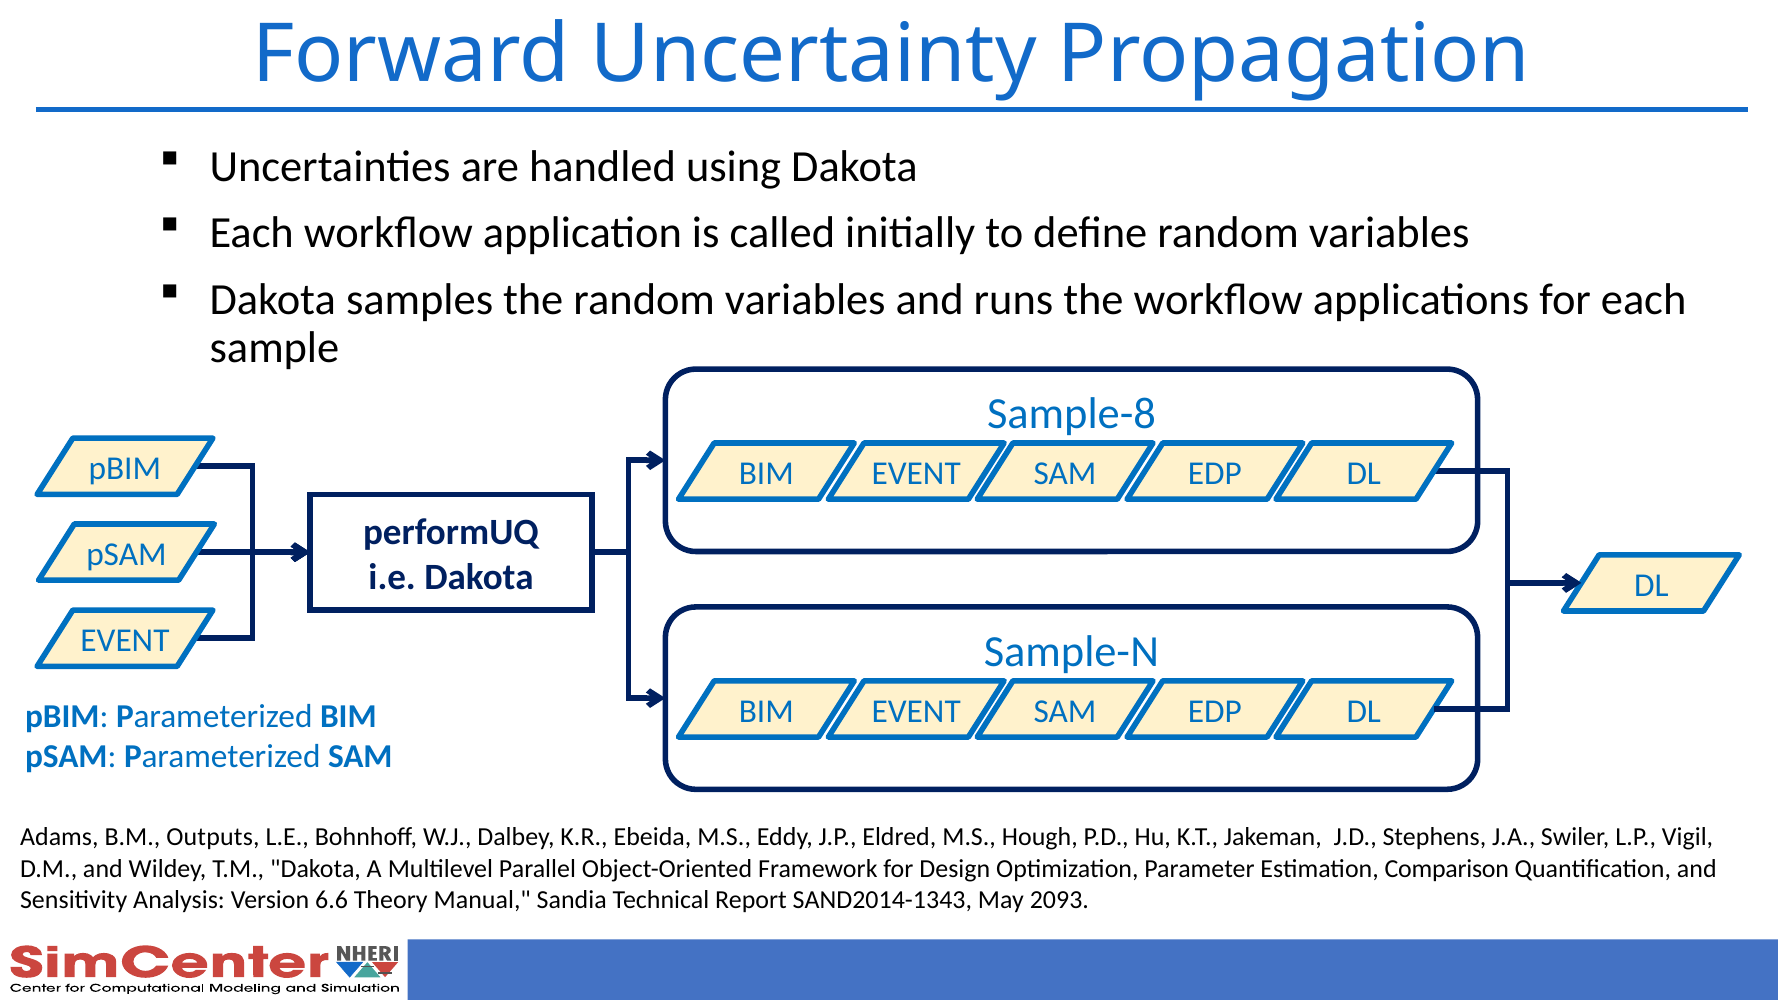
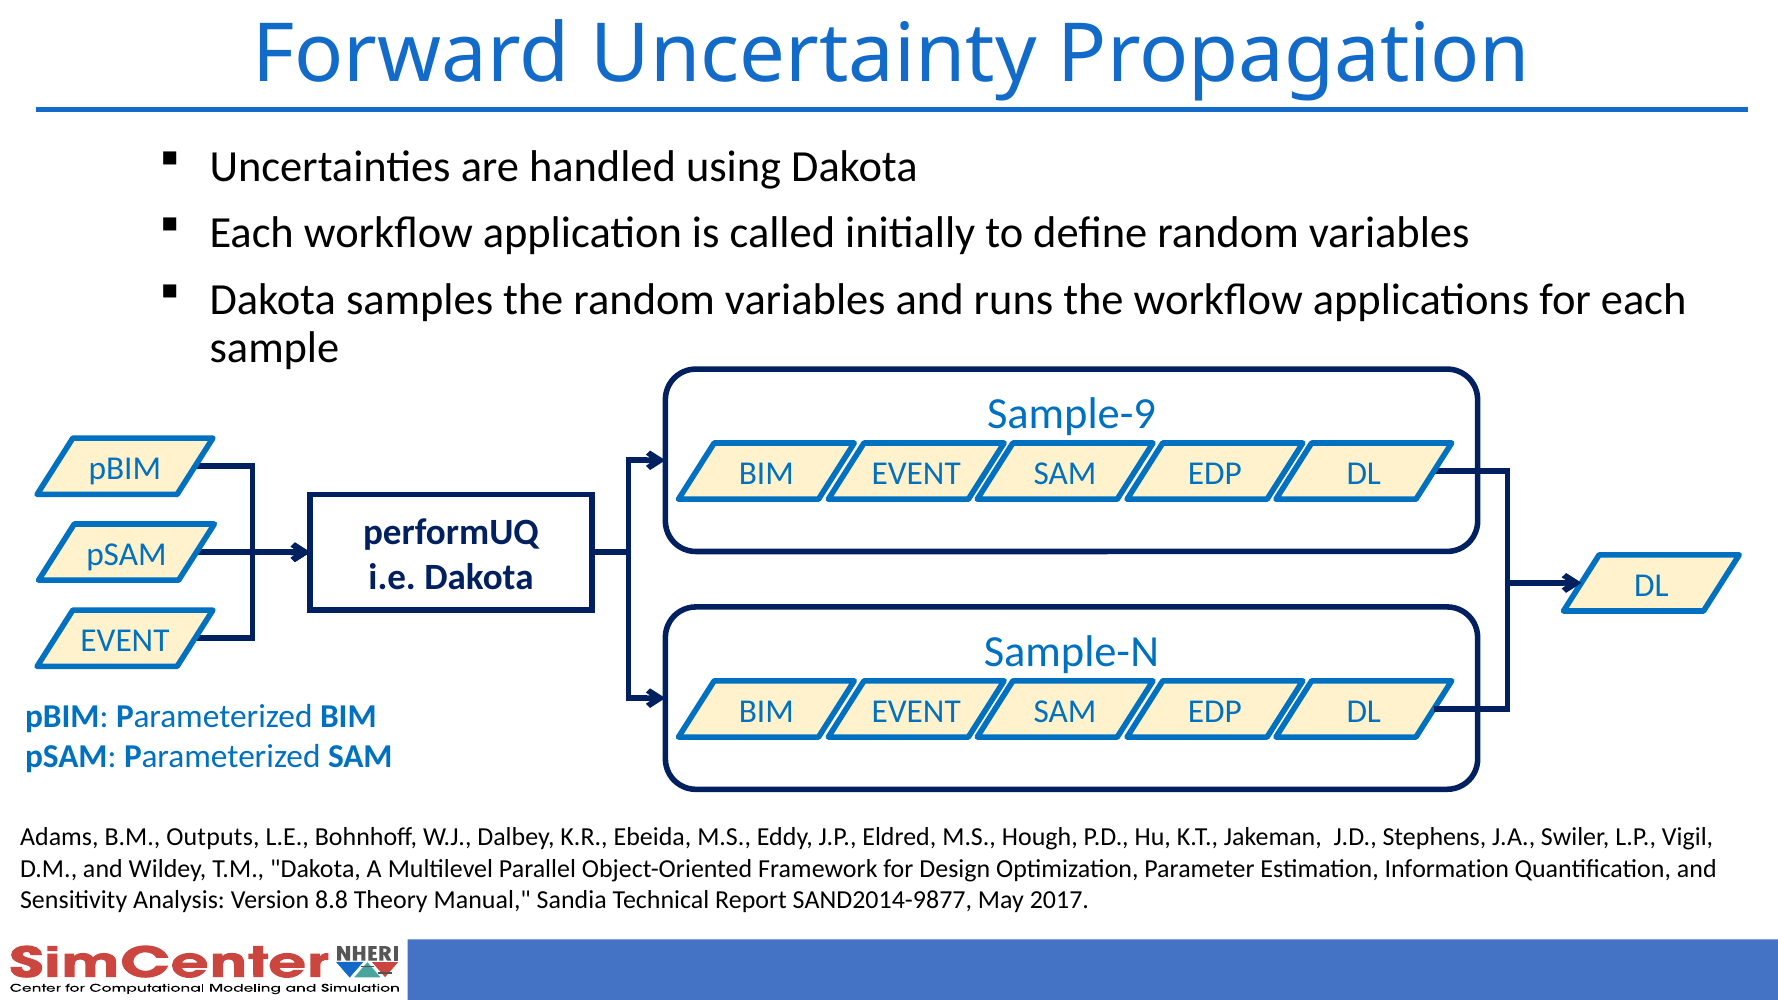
Sample-8: Sample-8 -> Sample-9
Comparison: Comparison -> Information
6.6: 6.6 -> 8.8
SAND2014-1343: SAND2014-1343 -> SAND2014-9877
2093: 2093 -> 2017
